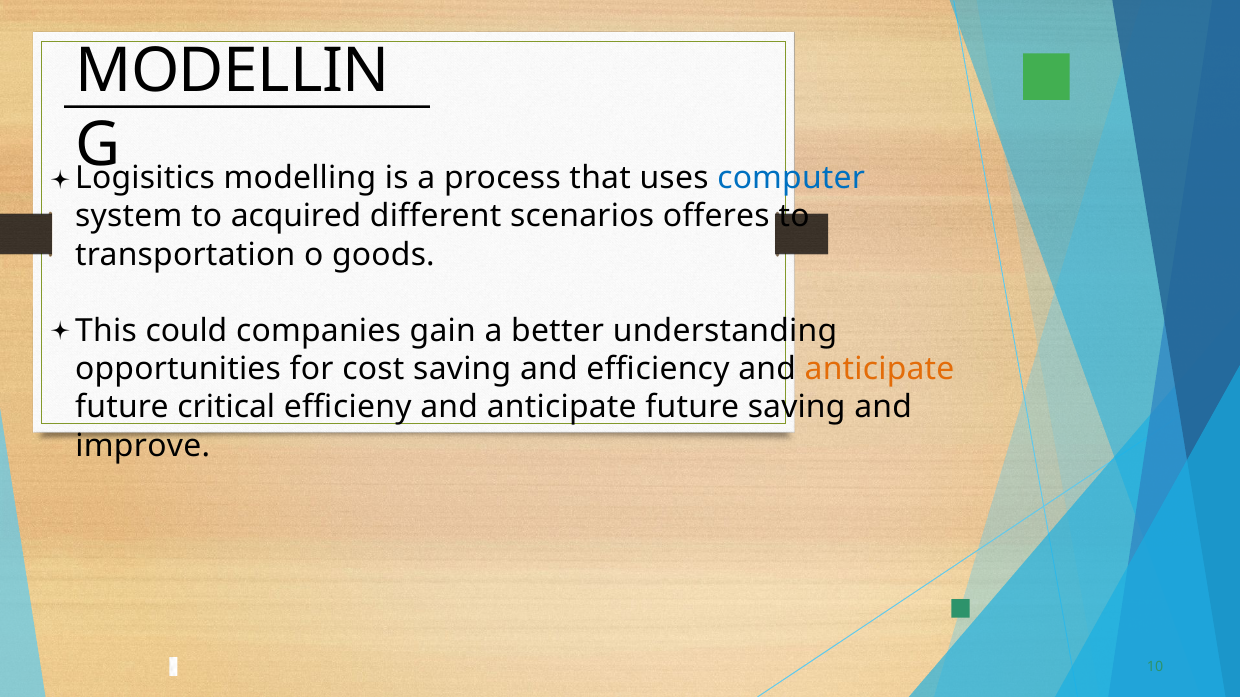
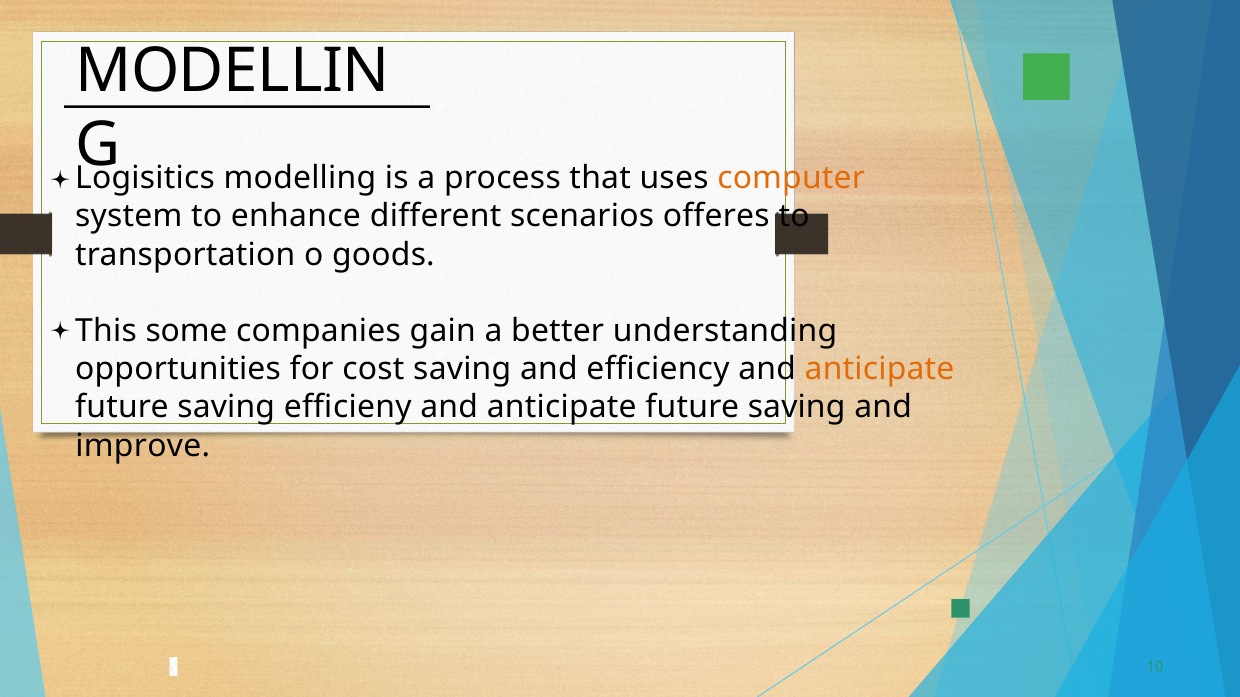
computer colour: blue -> orange
acquired: acquired -> enhance
could: could -> some
critical at (226, 408): critical -> saving
